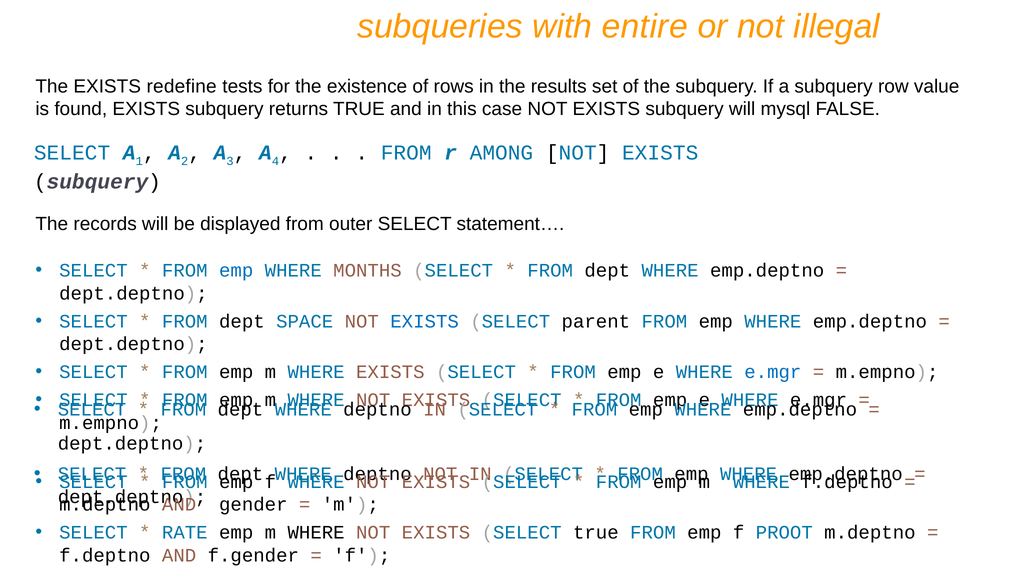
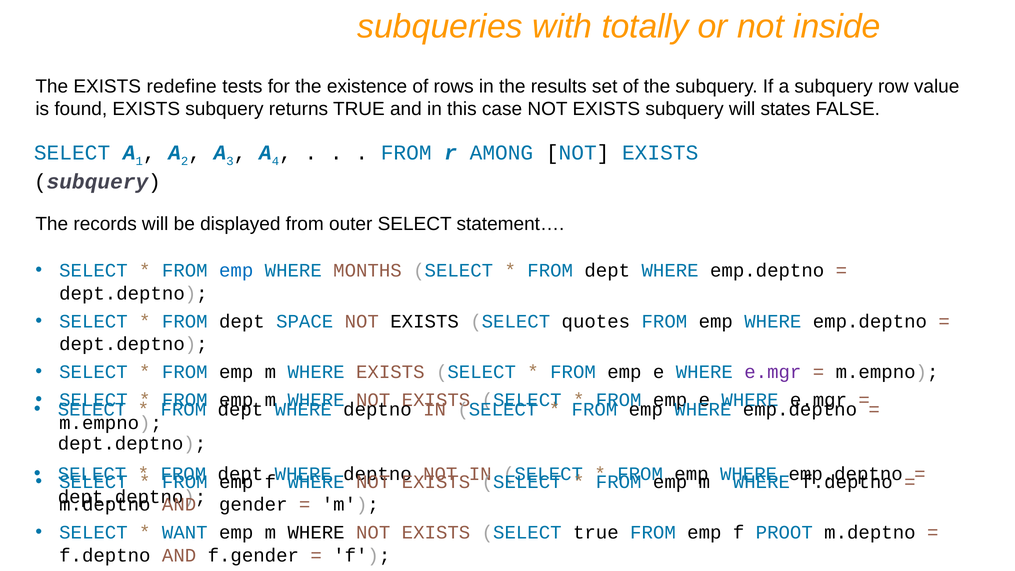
entire: entire -> totally
illegal: illegal -> inside
mysql: mysql -> states
EXISTS at (425, 321) colour: blue -> black
parent: parent -> quotes
e.mgr at (773, 372) colour: blue -> purple
RATE: RATE -> WANT
